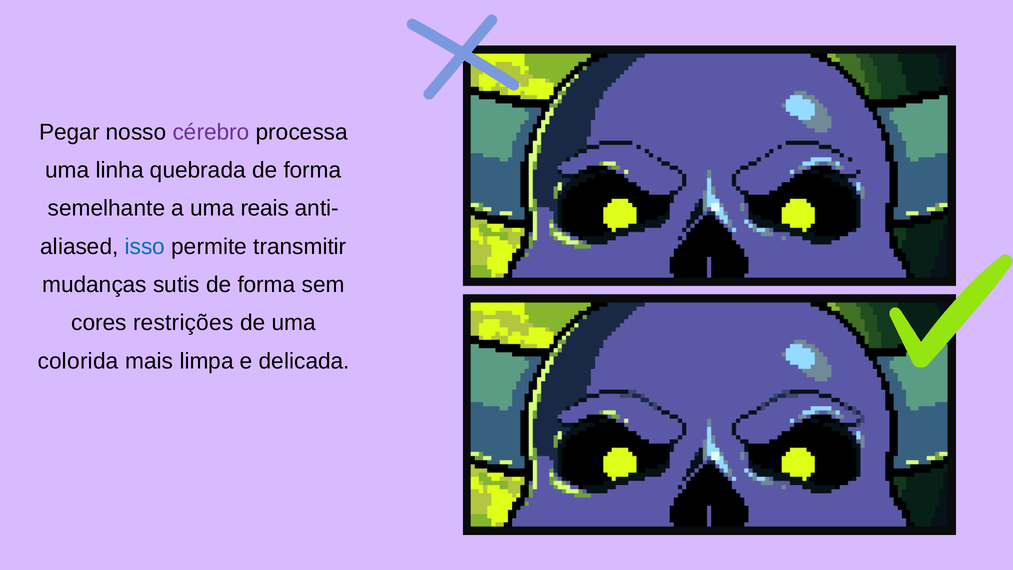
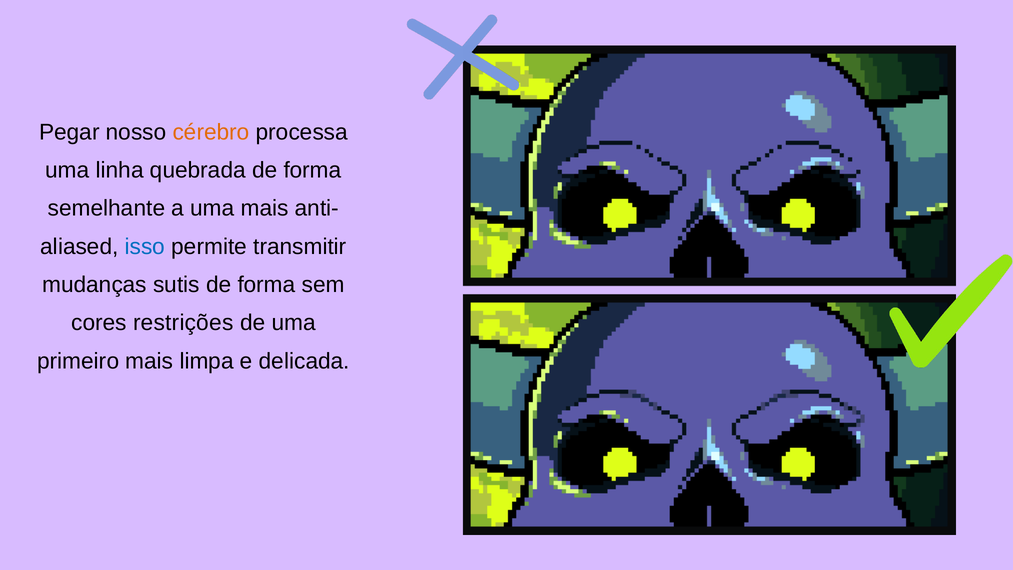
cérebro colour: purple -> orange
uma reais: reais -> mais
colorida: colorida -> primeiro
